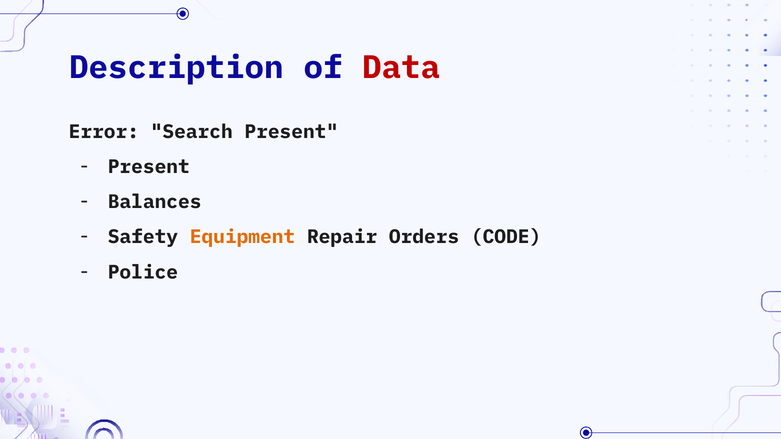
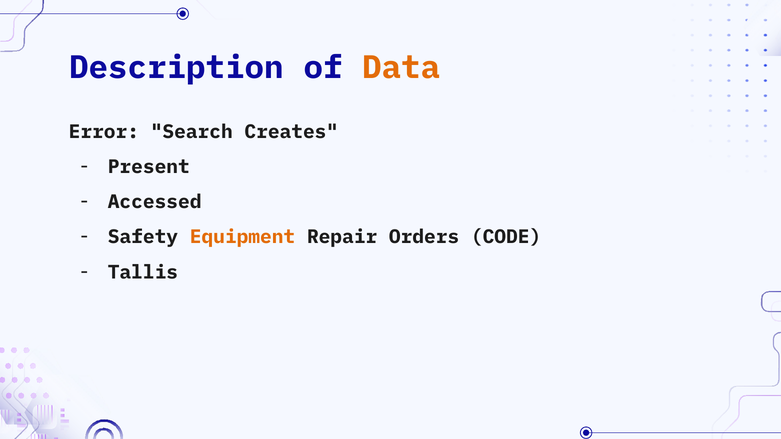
Data colour: red -> orange
Search Present: Present -> Creates
Balances: Balances -> Accessed
Police: Police -> Tallis
